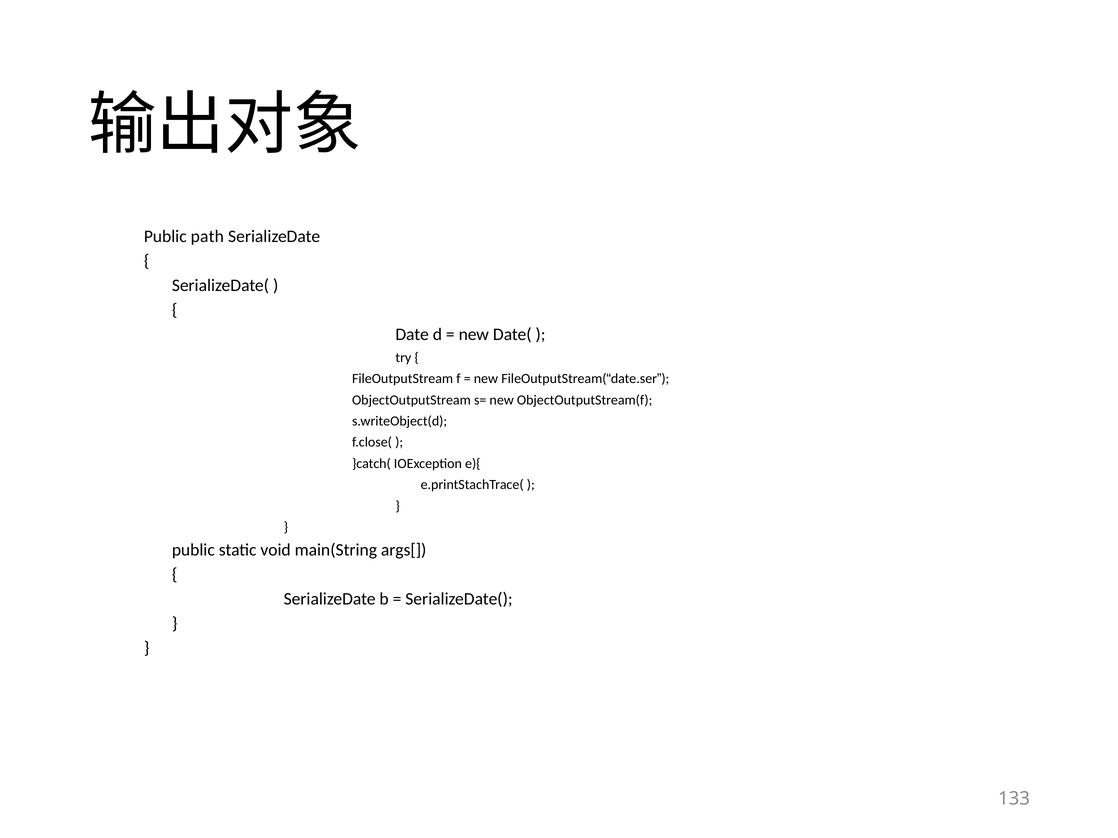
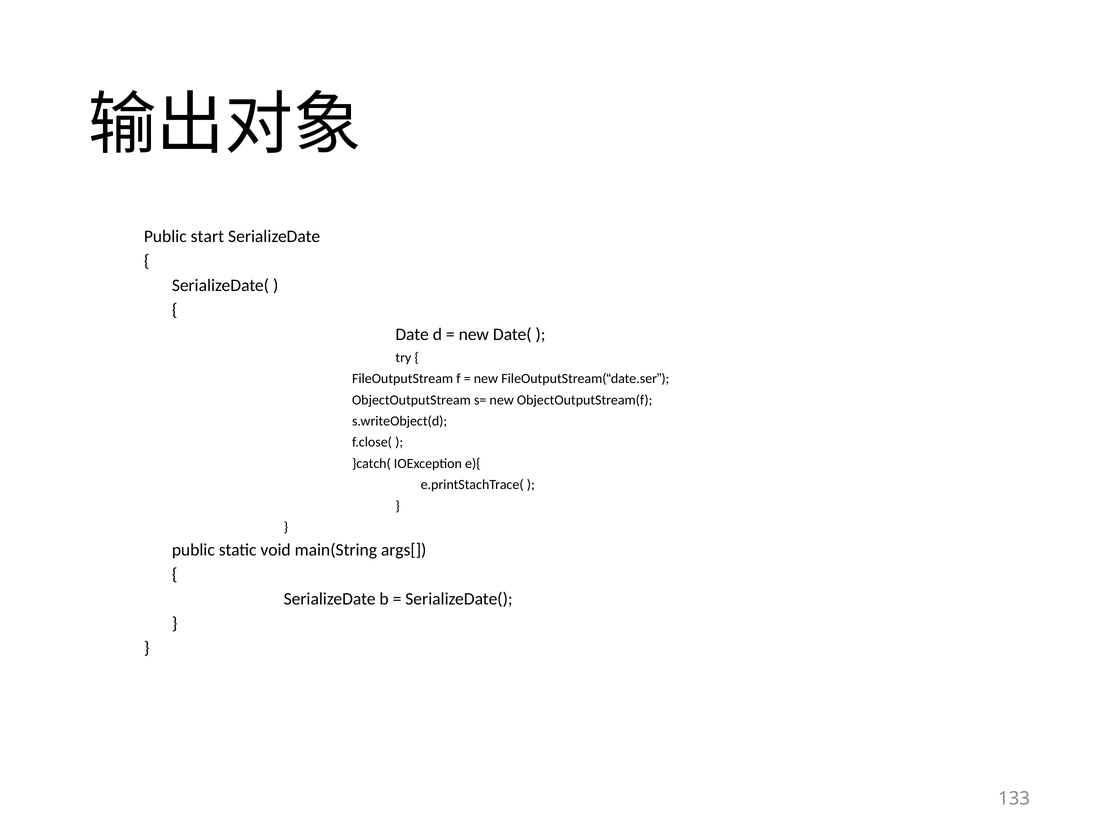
path: path -> start
